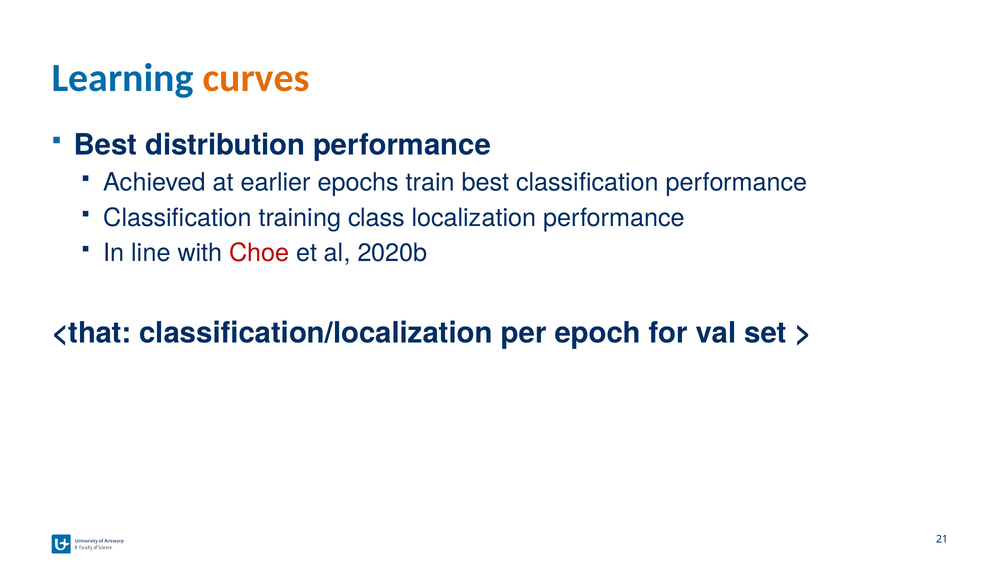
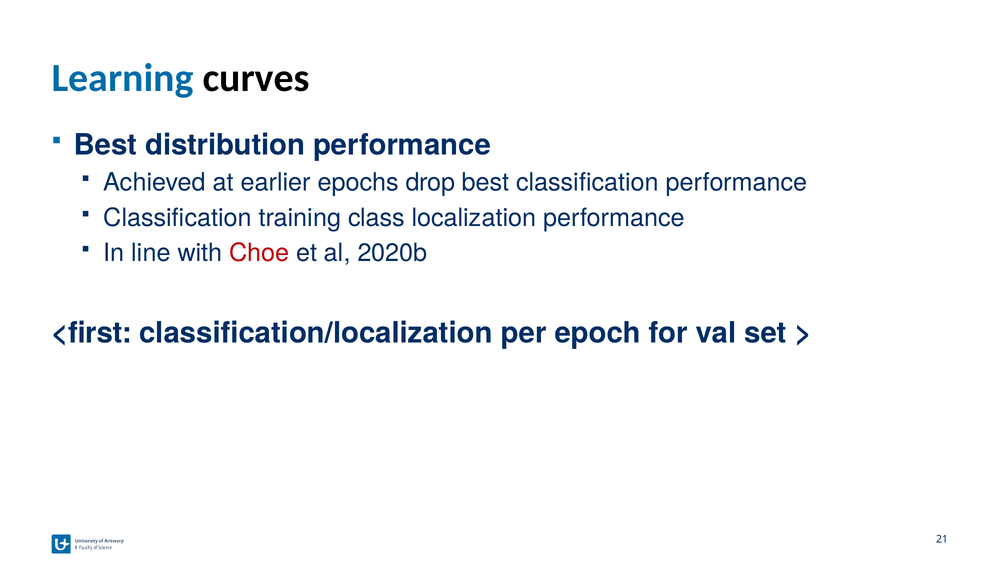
curves colour: orange -> black
train: train -> drop
<that: <that -> <first
